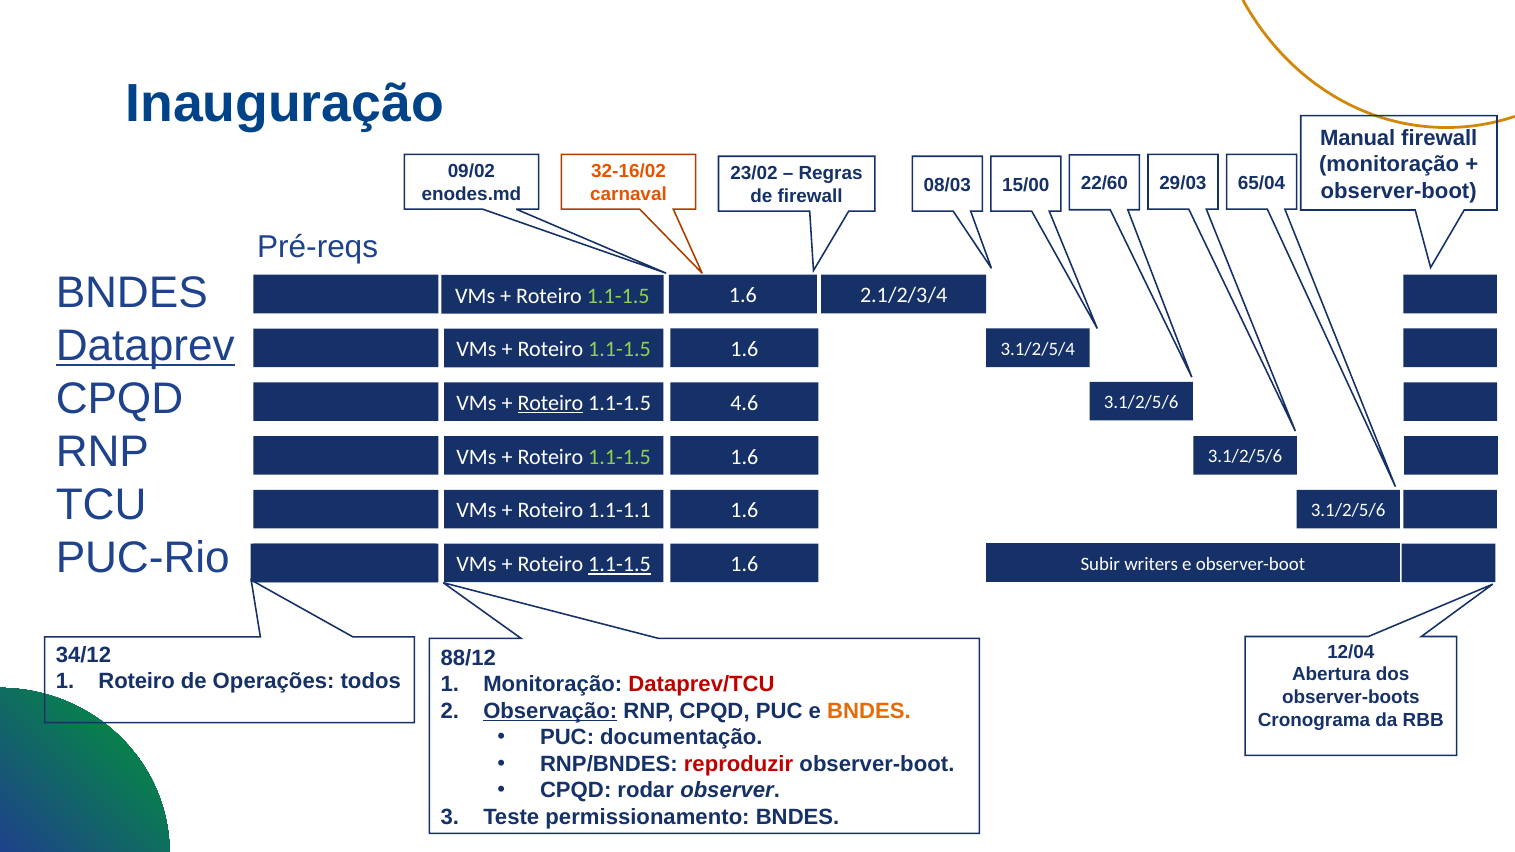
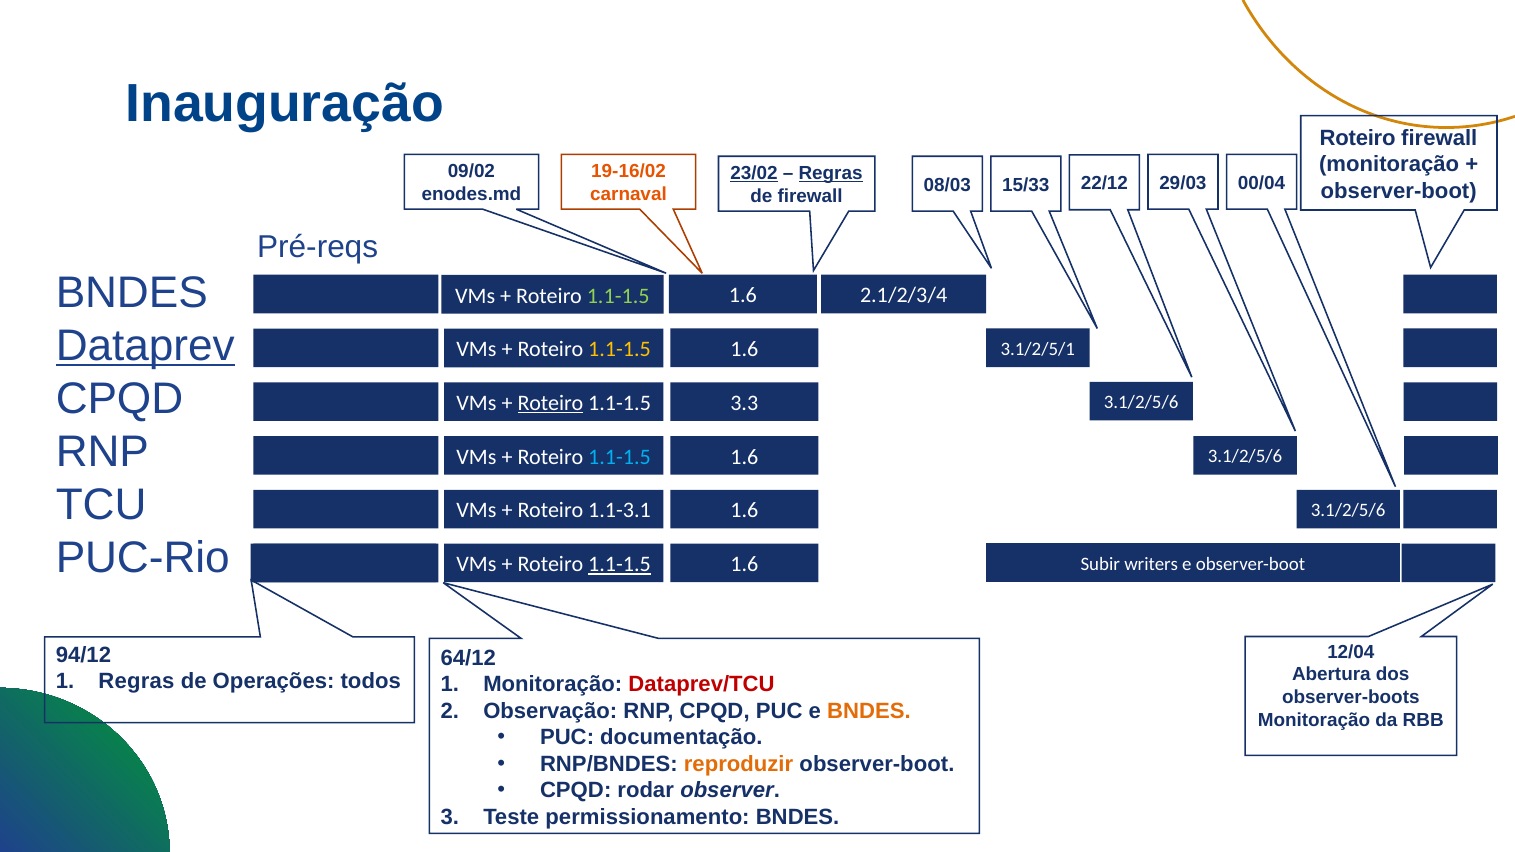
Manual at (1358, 138): Manual -> Roteiro
32-16/02: 32-16/02 -> 19-16/02
23/02 underline: none -> present
Regras at (831, 174) underline: none -> present
15/00: 15/00 -> 15/33
22/60: 22/60 -> 22/12
65/04: 65/04 -> 00/04
1.1-1.5 at (620, 350) colour: light green -> yellow
3.1/2/5/4: 3.1/2/5/4 -> 3.1/2/5/1
4.6: 4.6 -> 3.3
1.1-1.5 at (620, 457) colour: light green -> light blue
1.1-1.1: 1.1-1.1 -> 1.1-3.1
34/12: 34/12 -> 94/12
88/12: 88/12 -> 64/12
Roteiro at (137, 681): Roteiro -> Regras
Observação underline: present -> none
Cronograma at (1314, 720): Cronograma -> Monitoração
reproduzir colour: red -> orange
